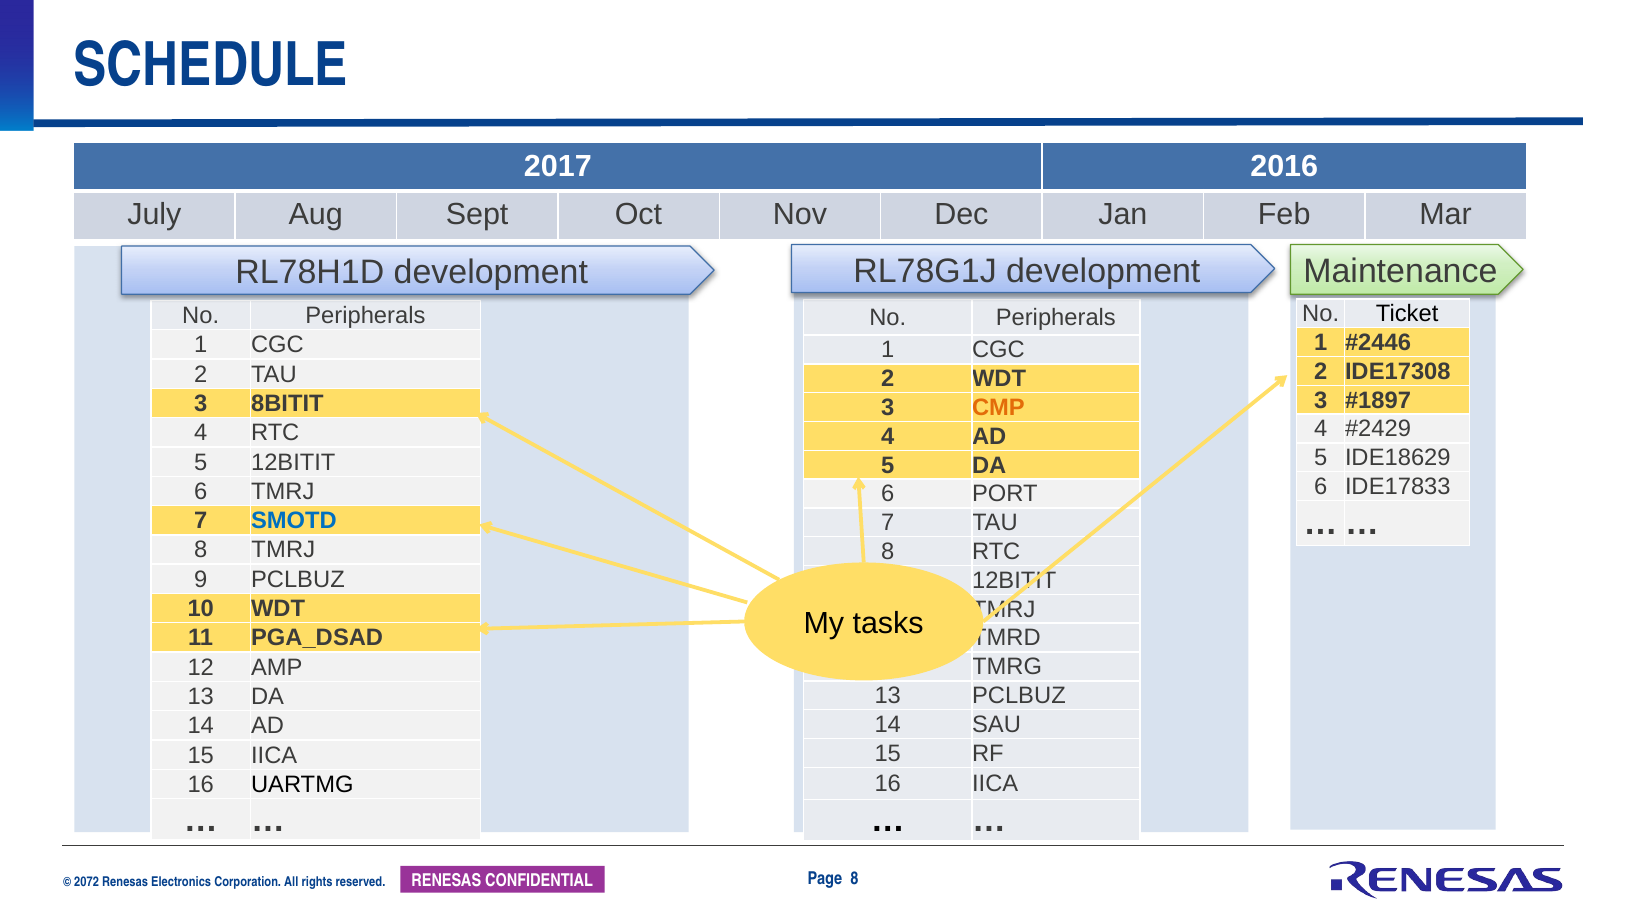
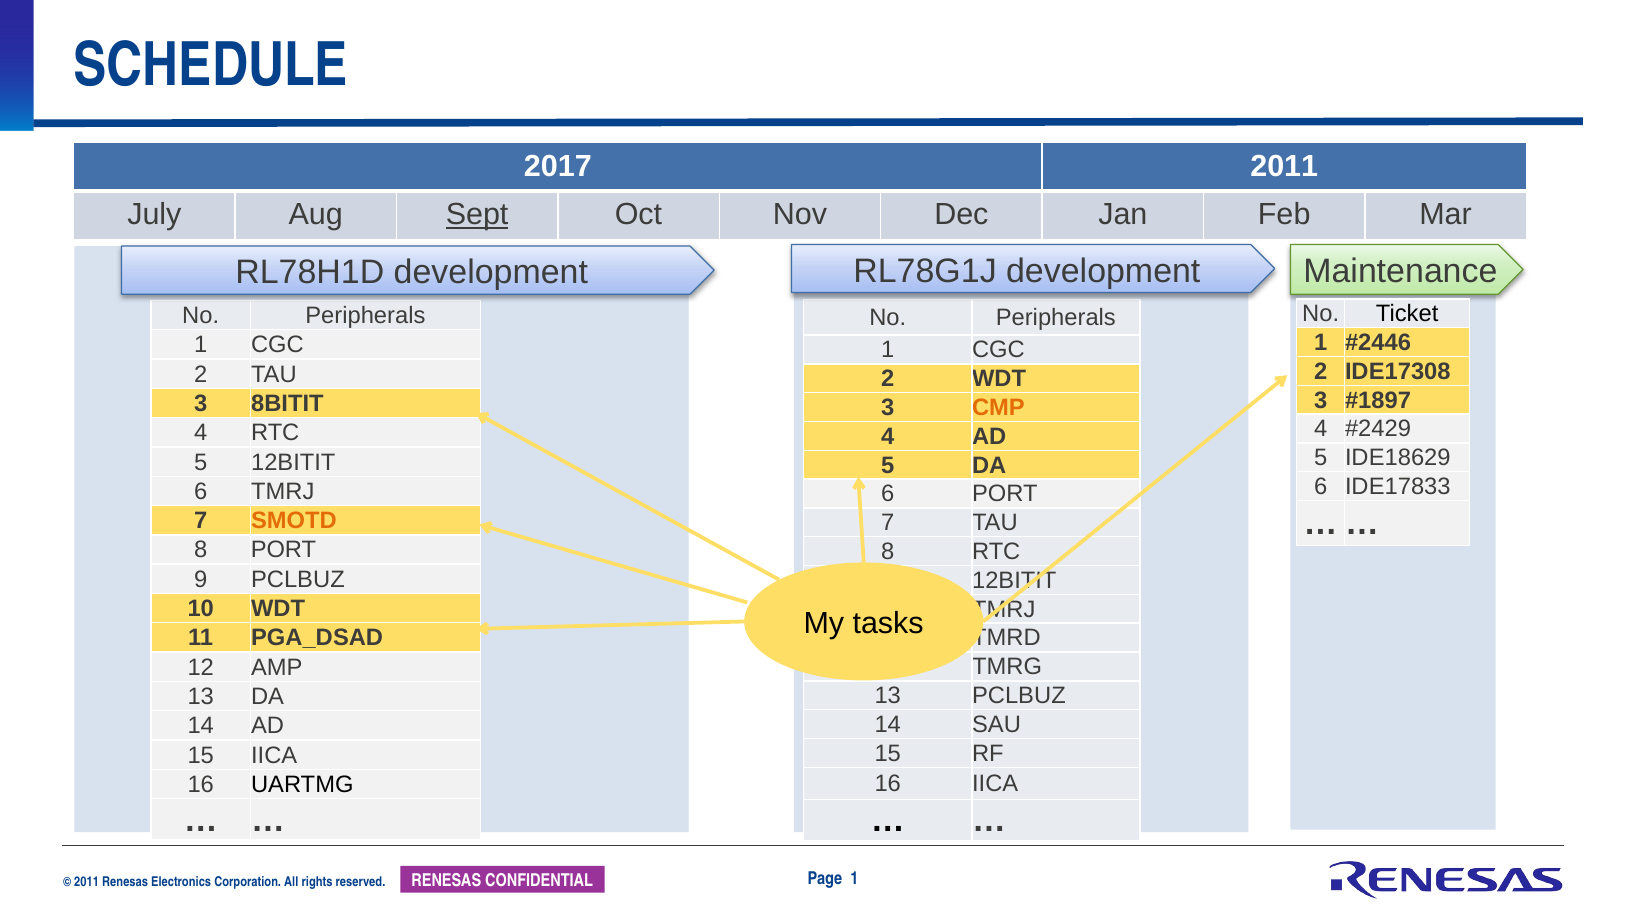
2017 2016: 2016 -> 2011
Sept underline: none -> present
SMOTD colour: blue -> orange
8 TMRJ: TMRJ -> PORT
2072 at (87, 882): 2072 -> 2011
Page 8: 8 -> 1
